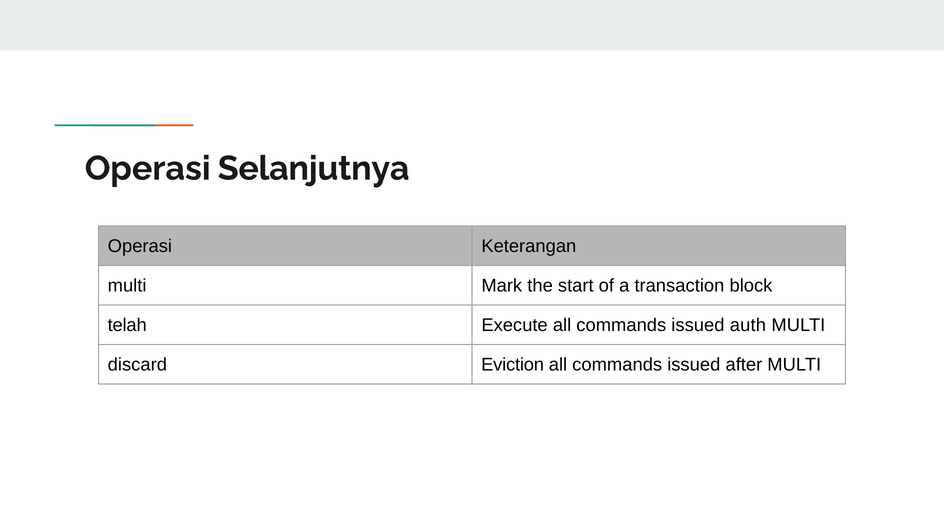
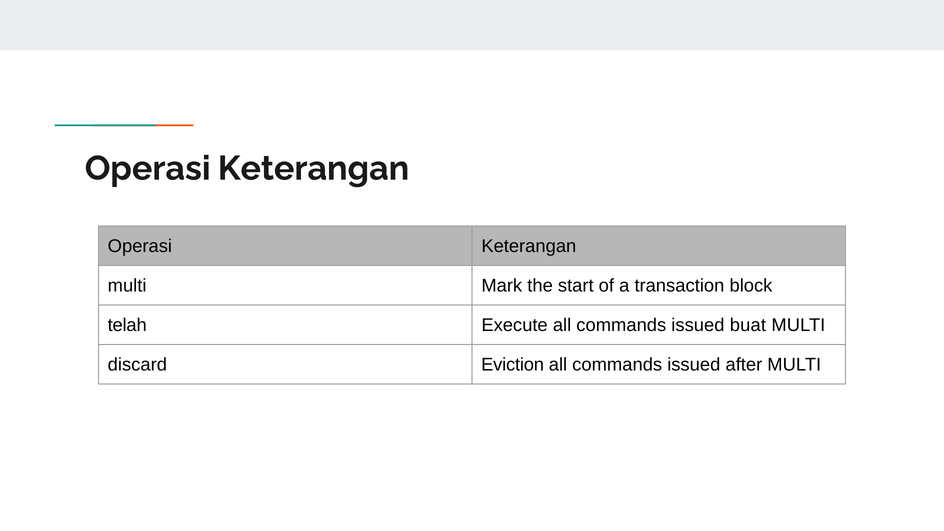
Selanjutnya at (314, 168): Selanjutnya -> Keterangan
auth: auth -> buat
